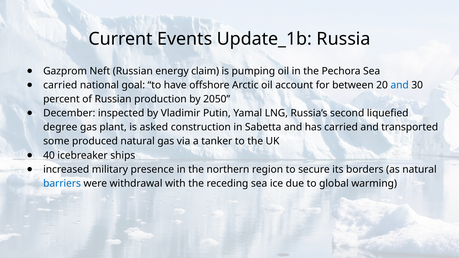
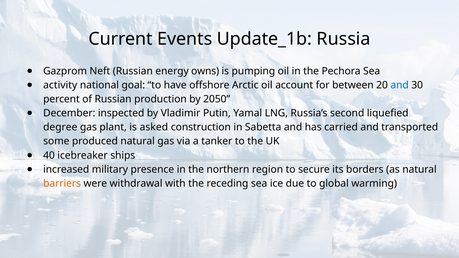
claim: claim -> owns
carried at (60, 85): carried -> activity
barriers colour: blue -> orange
